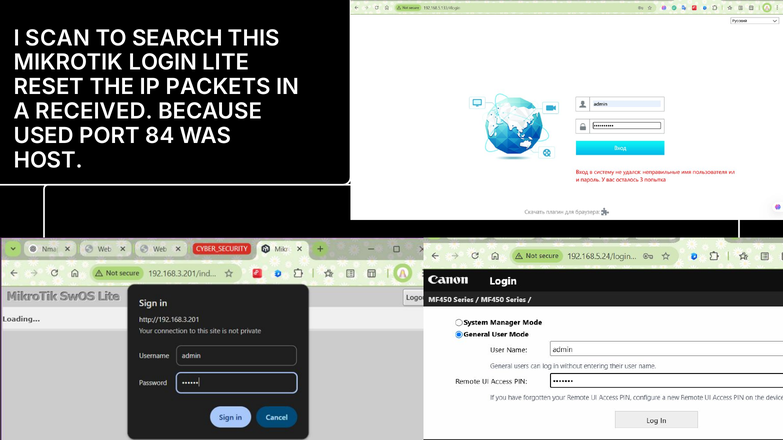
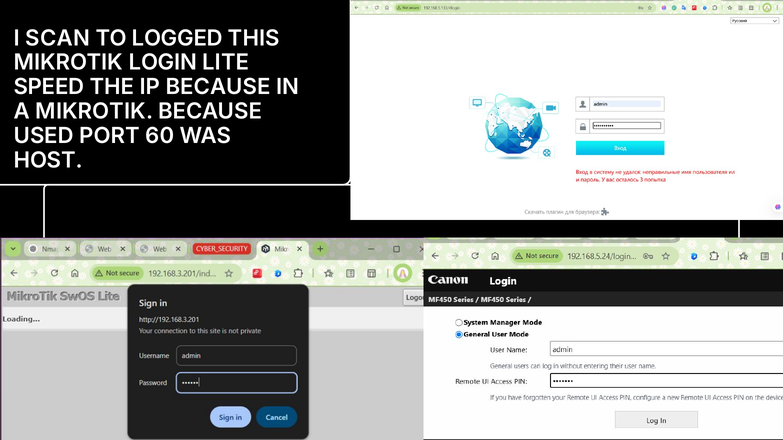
SEARCH: SEARCH -> LOGGED
RESET: RESET -> SPEED
IP PACKETS: PACKETS -> BECAUSE
A RECEIVED: RECEIVED -> MIKROTIK
84: 84 -> 60
